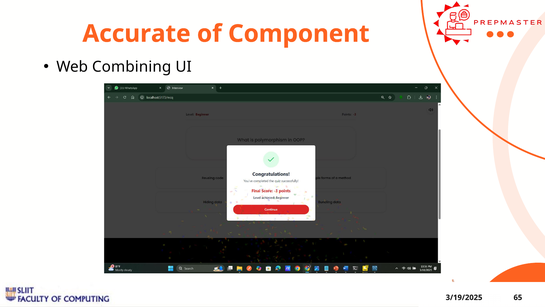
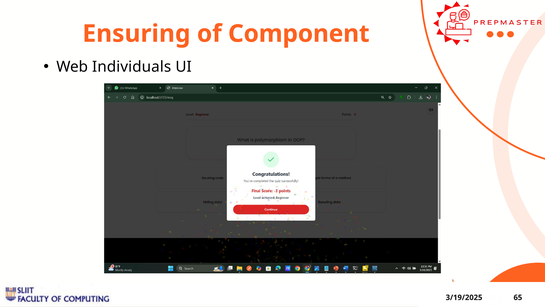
Accurate: Accurate -> Ensuring
Combining: Combining -> Individuals
